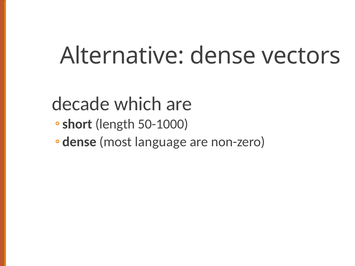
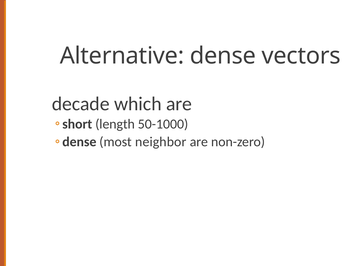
language: language -> neighbor
